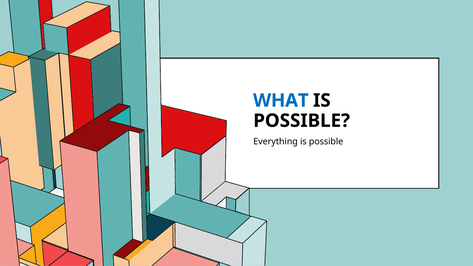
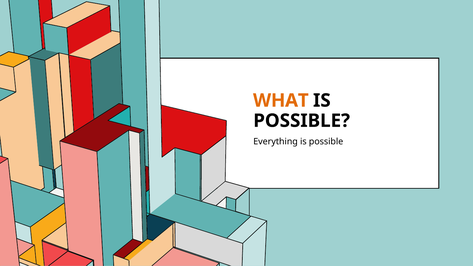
WHAT colour: blue -> orange
